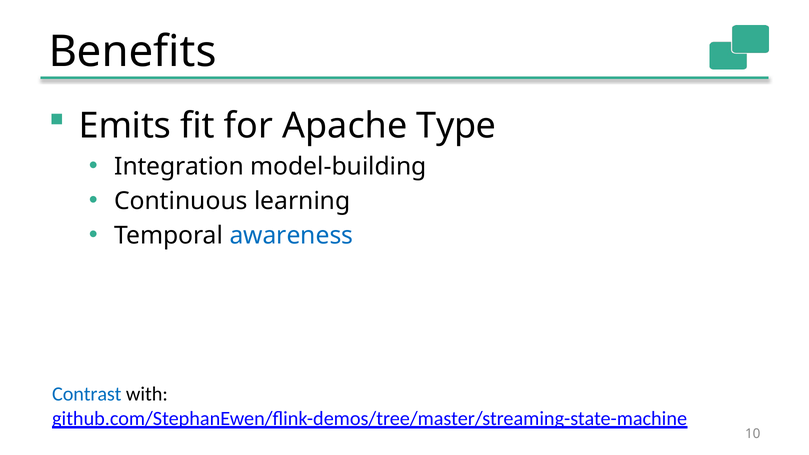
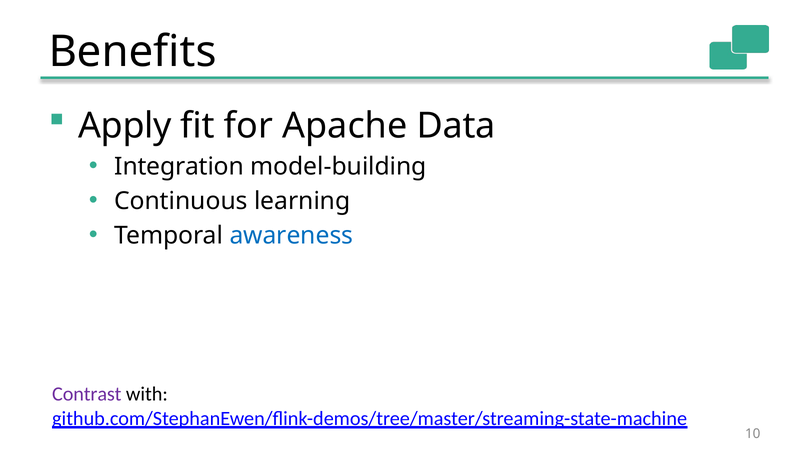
Emits: Emits -> Apply
Type: Type -> Data
Contrast colour: blue -> purple
